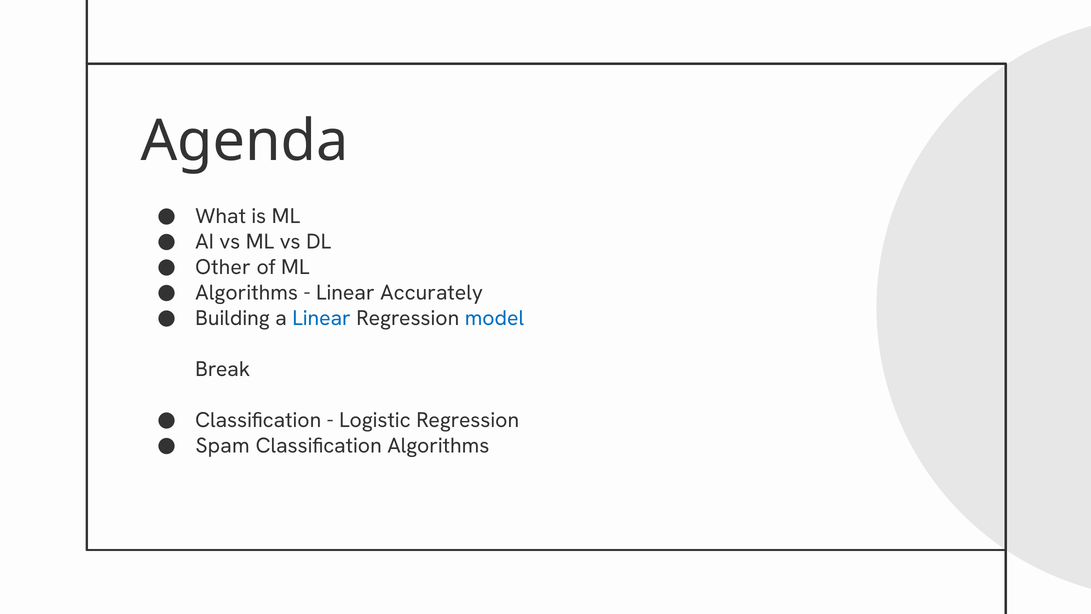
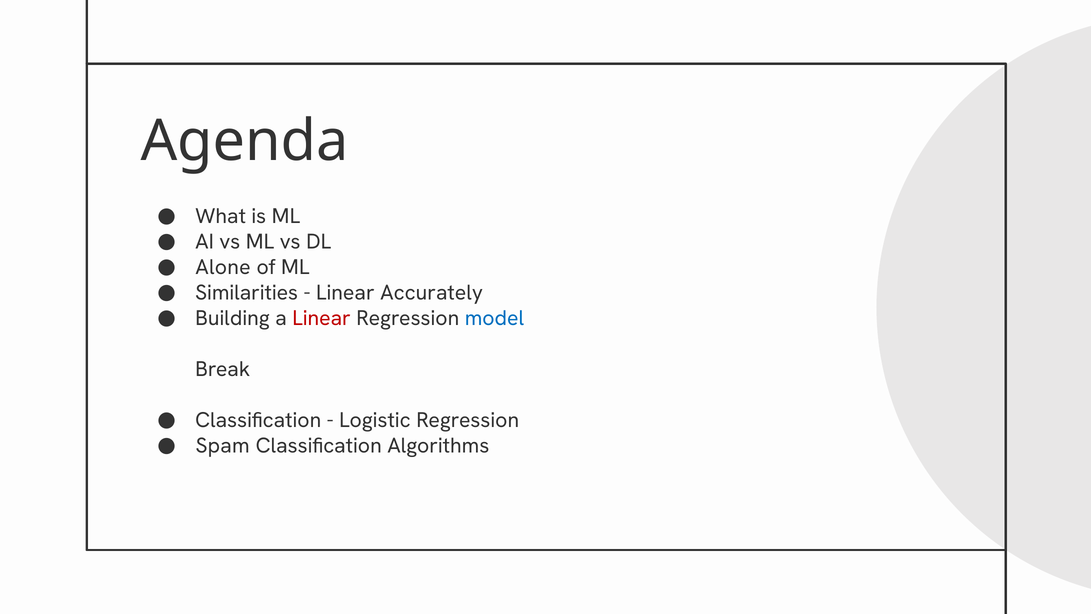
Other: Other -> Alone
Algorithms at (247, 293): Algorithms -> Similarities
Linear at (322, 318) colour: blue -> red
